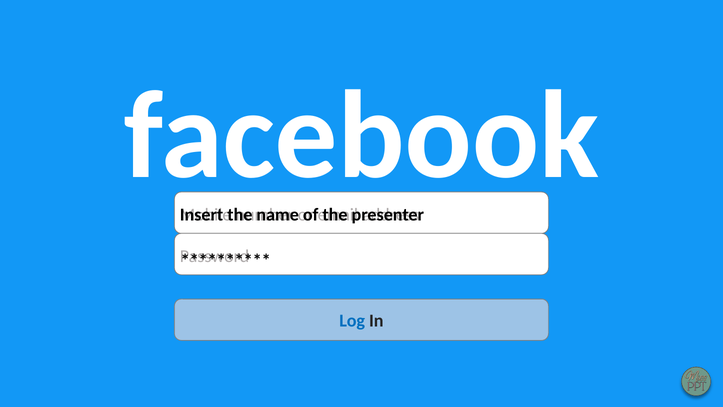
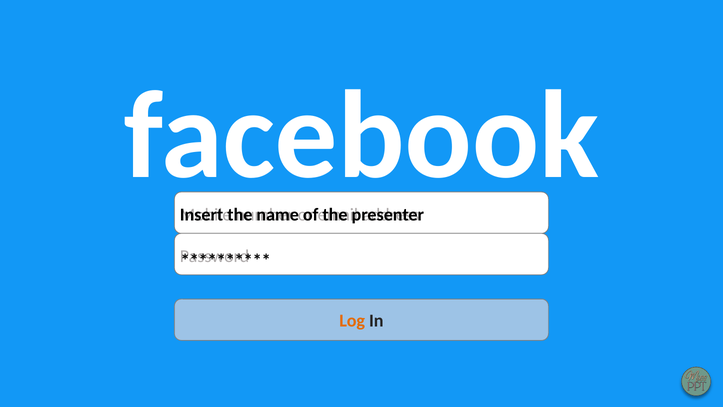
Log colour: blue -> orange
